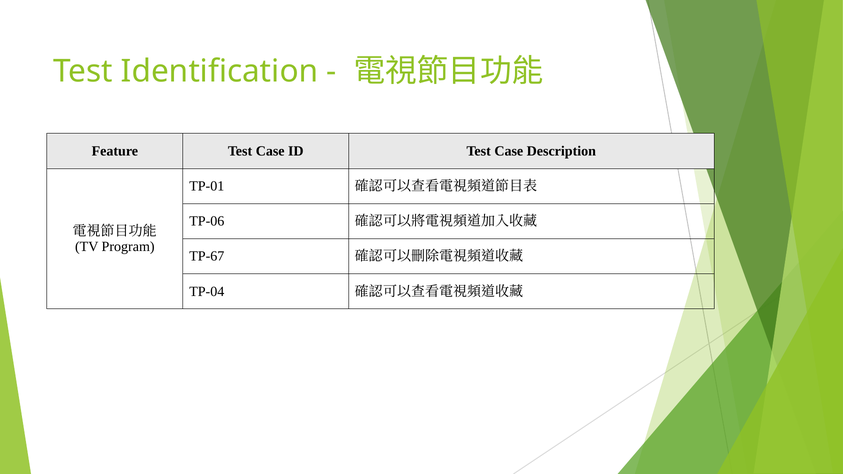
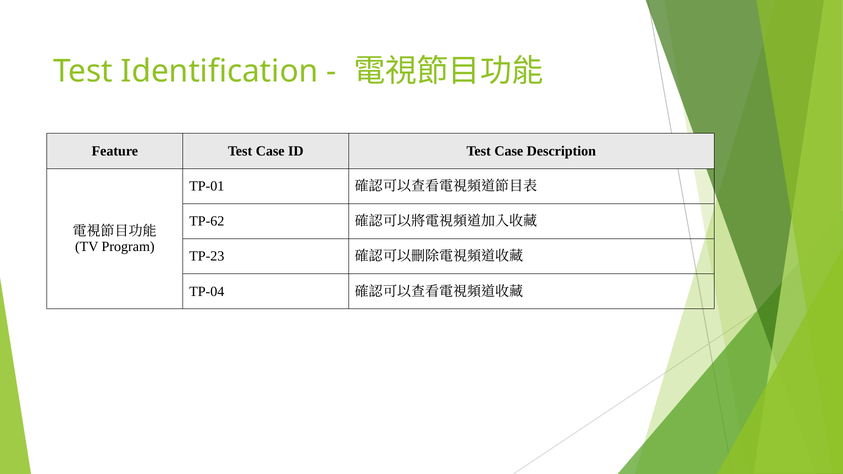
TP-06: TP-06 -> TP-62
TP-67: TP-67 -> TP-23
